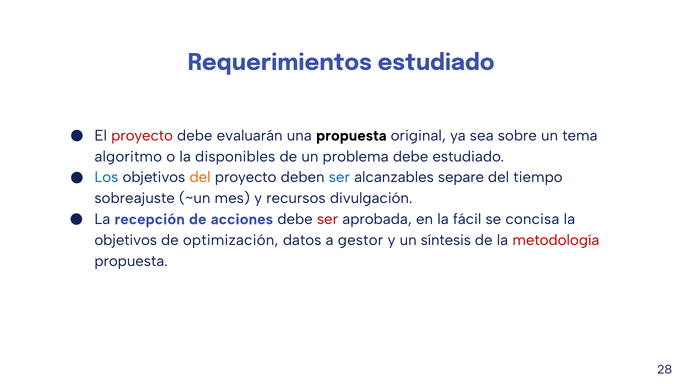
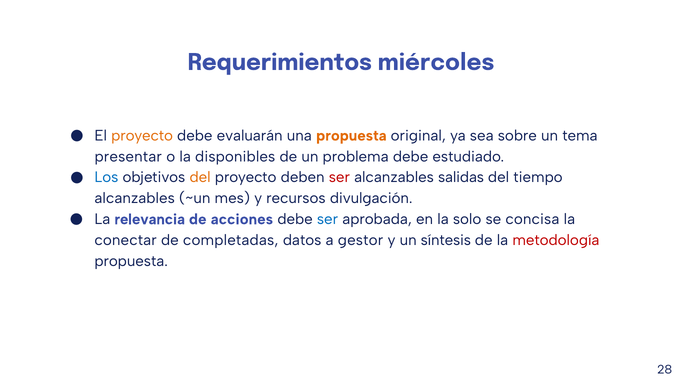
Requerimientos estudiado: estudiado -> miércoles
proyecto at (142, 135) colour: red -> orange
propuesta at (351, 135) colour: black -> orange
algoritmo: algoritmo -> presentar
ser at (339, 177) colour: blue -> red
separe: separe -> salidas
sobreajuste at (135, 198): sobreajuste -> alcanzables
recepción: recepción -> relevancia
ser at (328, 219) colour: red -> blue
fácil: fácil -> solo
objetivos at (126, 240): objetivos -> conectar
optimización: optimización -> completadas
